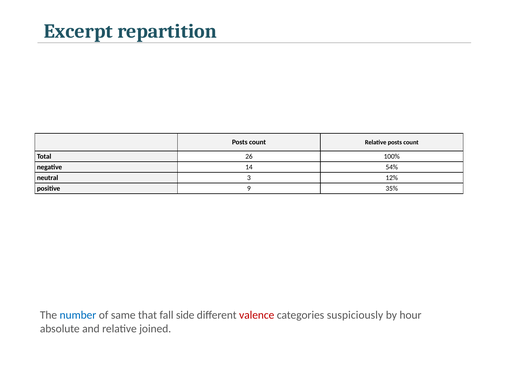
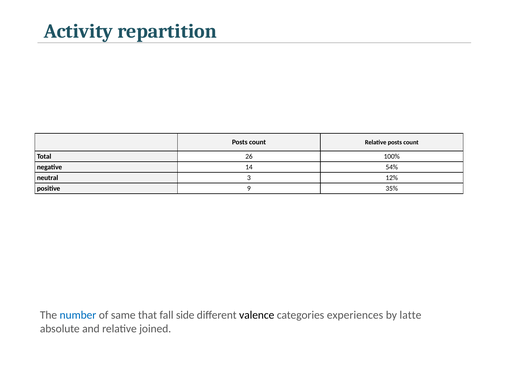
Excerpt: Excerpt -> Activity
valence colour: red -> black
suspiciously: suspiciously -> experiences
hour: hour -> latte
